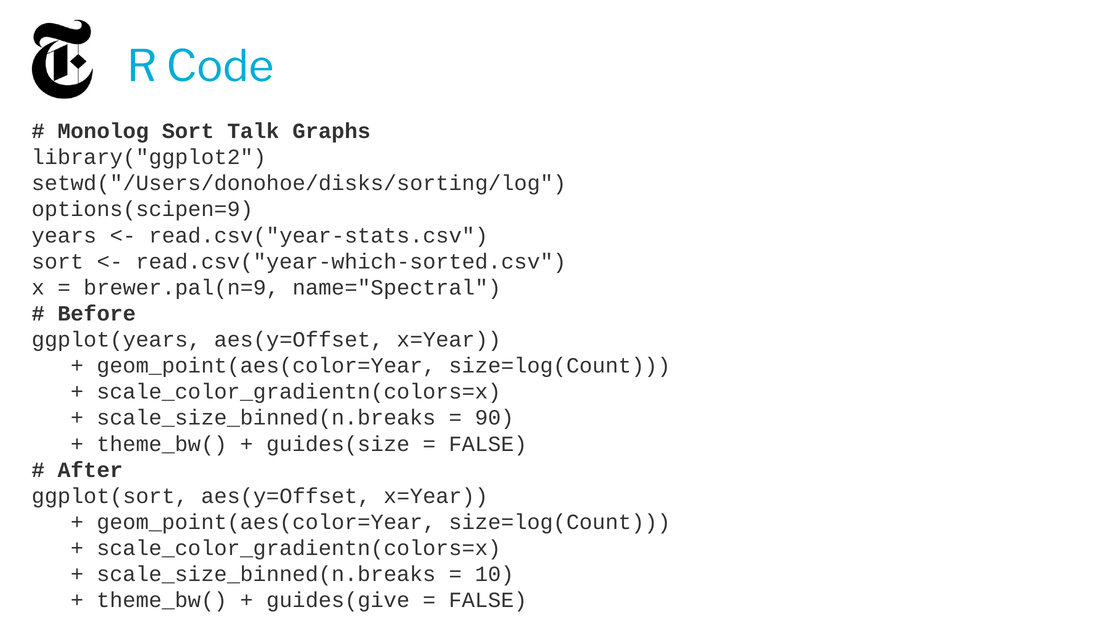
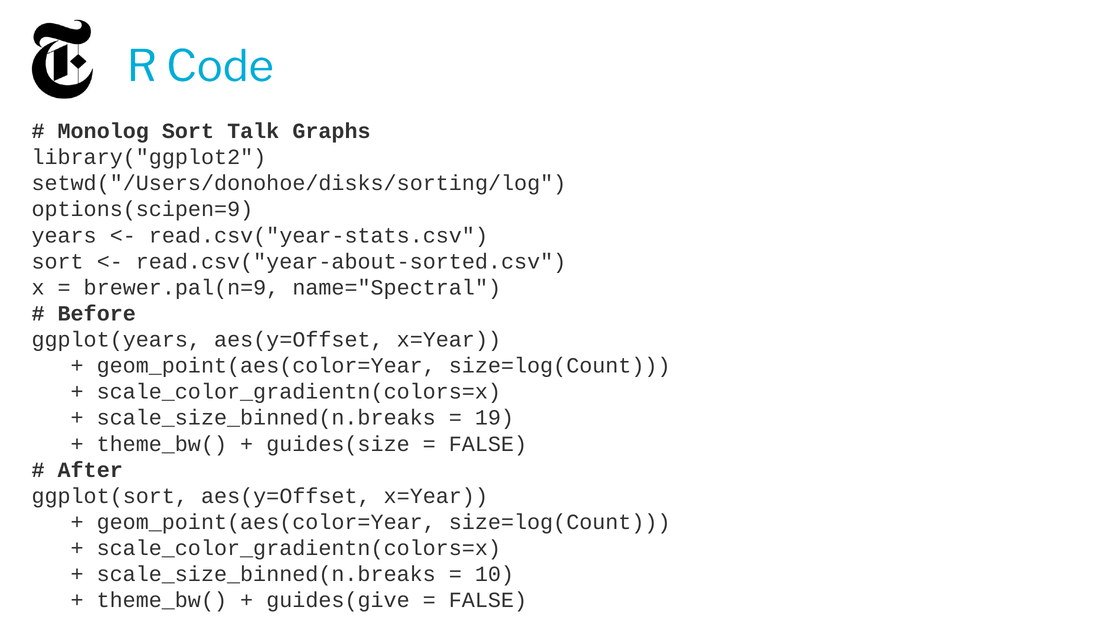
read.csv("year-which-sorted.csv: read.csv("year-which-sorted.csv -> read.csv("year-about-sorted.csv
90: 90 -> 19
